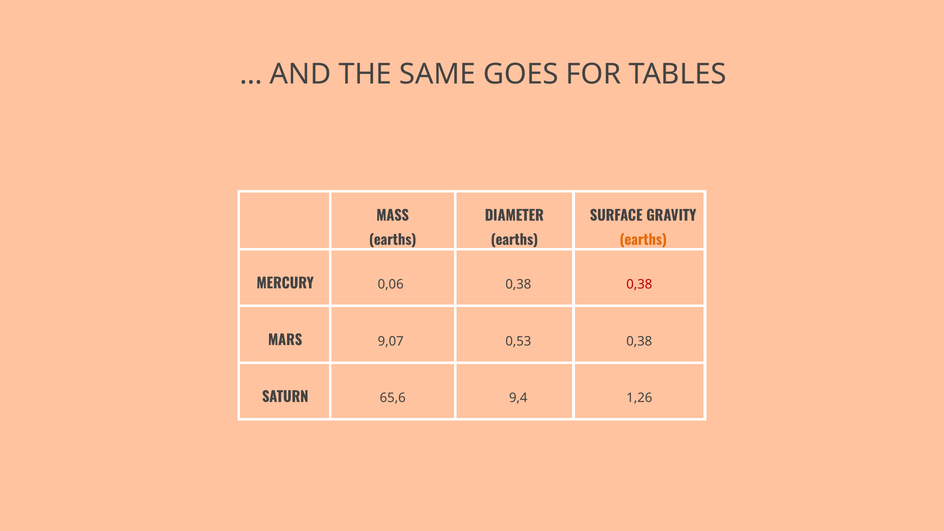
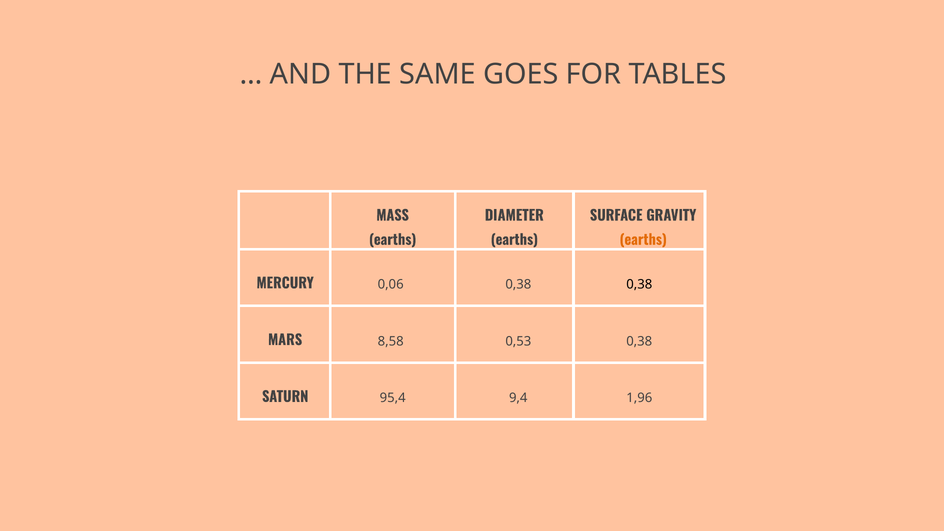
0,38 at (639, 284) colour: red -> black
9,07: 9,07 -> 8,58
65,6: 65,6 -> 95,4
1,26: 1,26 -> 1,96
